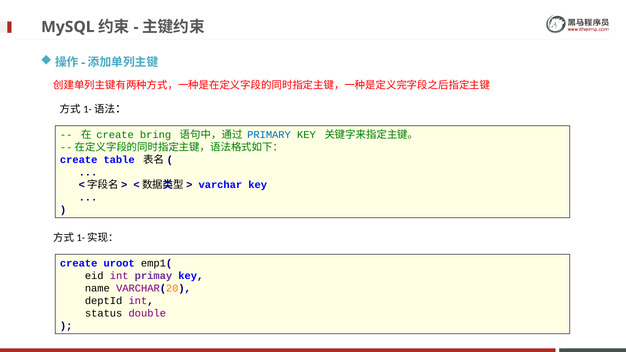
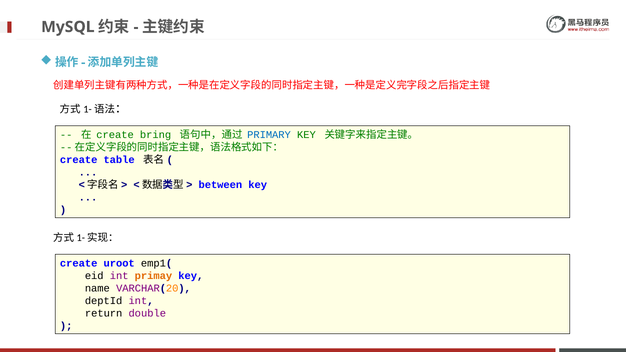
varchar: varchar -> between
primay colour: purple -> orange
status: status -> return
